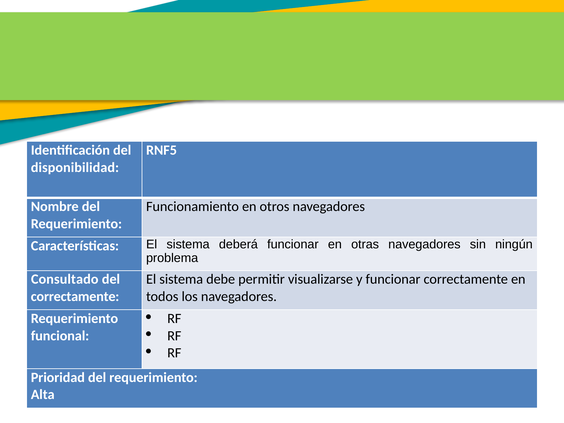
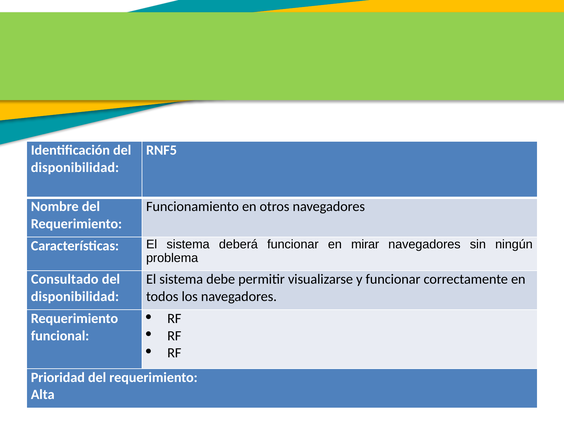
otras: otras -> mirar
correctamente at (75, 297): correctamente -> disponibilidad
